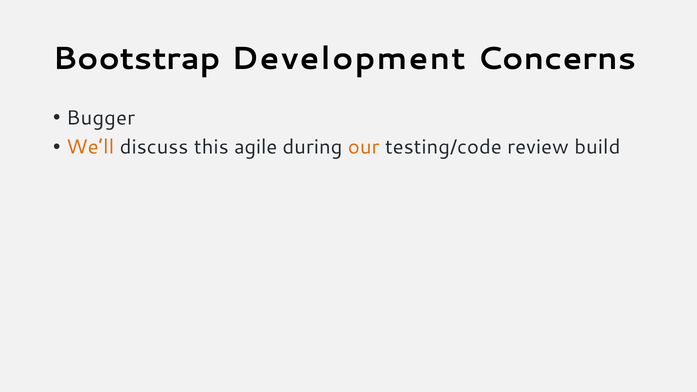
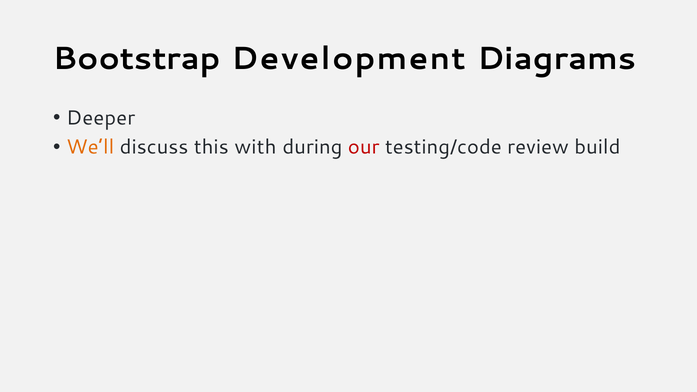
Concerns: Concerns -> Diagrams
Bugger: Bugger -> Deeper
agile: agile -> with
our colour: orange -> red
